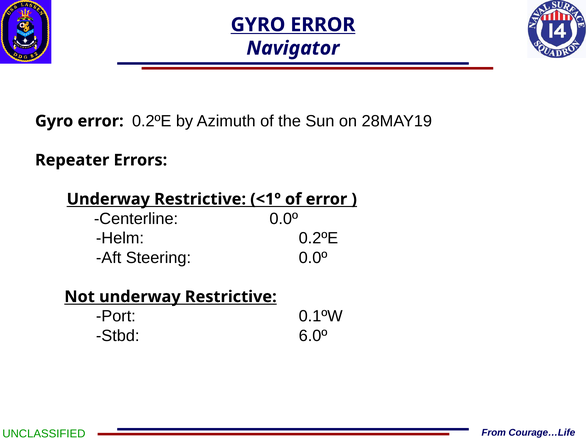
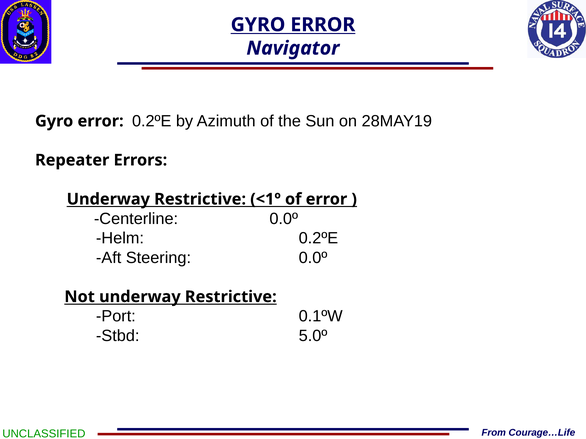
6.0º: 6.0º -> 5.0º
